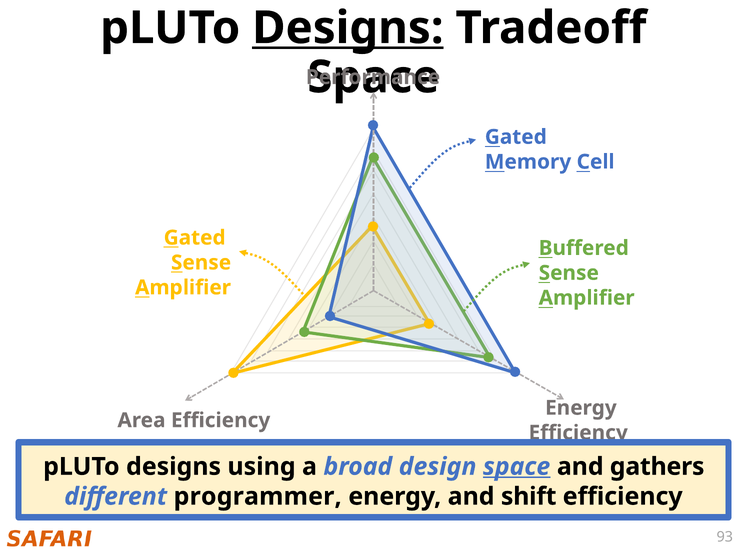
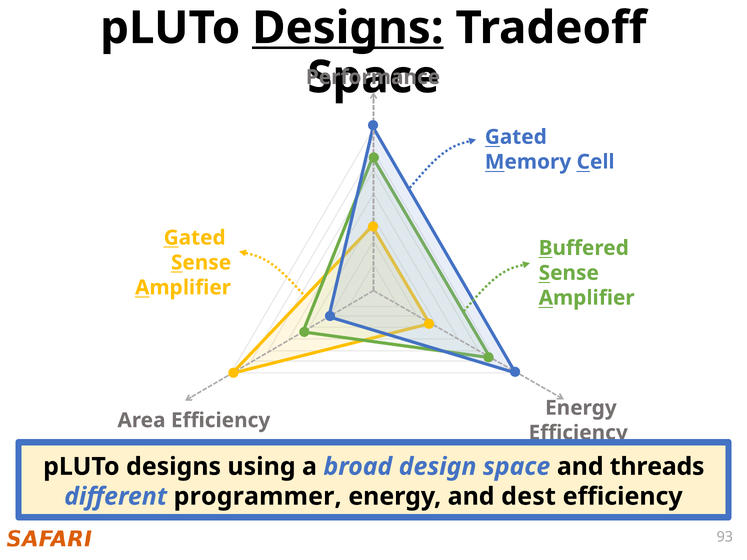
space at (517, 467) underline: present -> none
gathers: gathers -> threads
shift: shift -> dest
